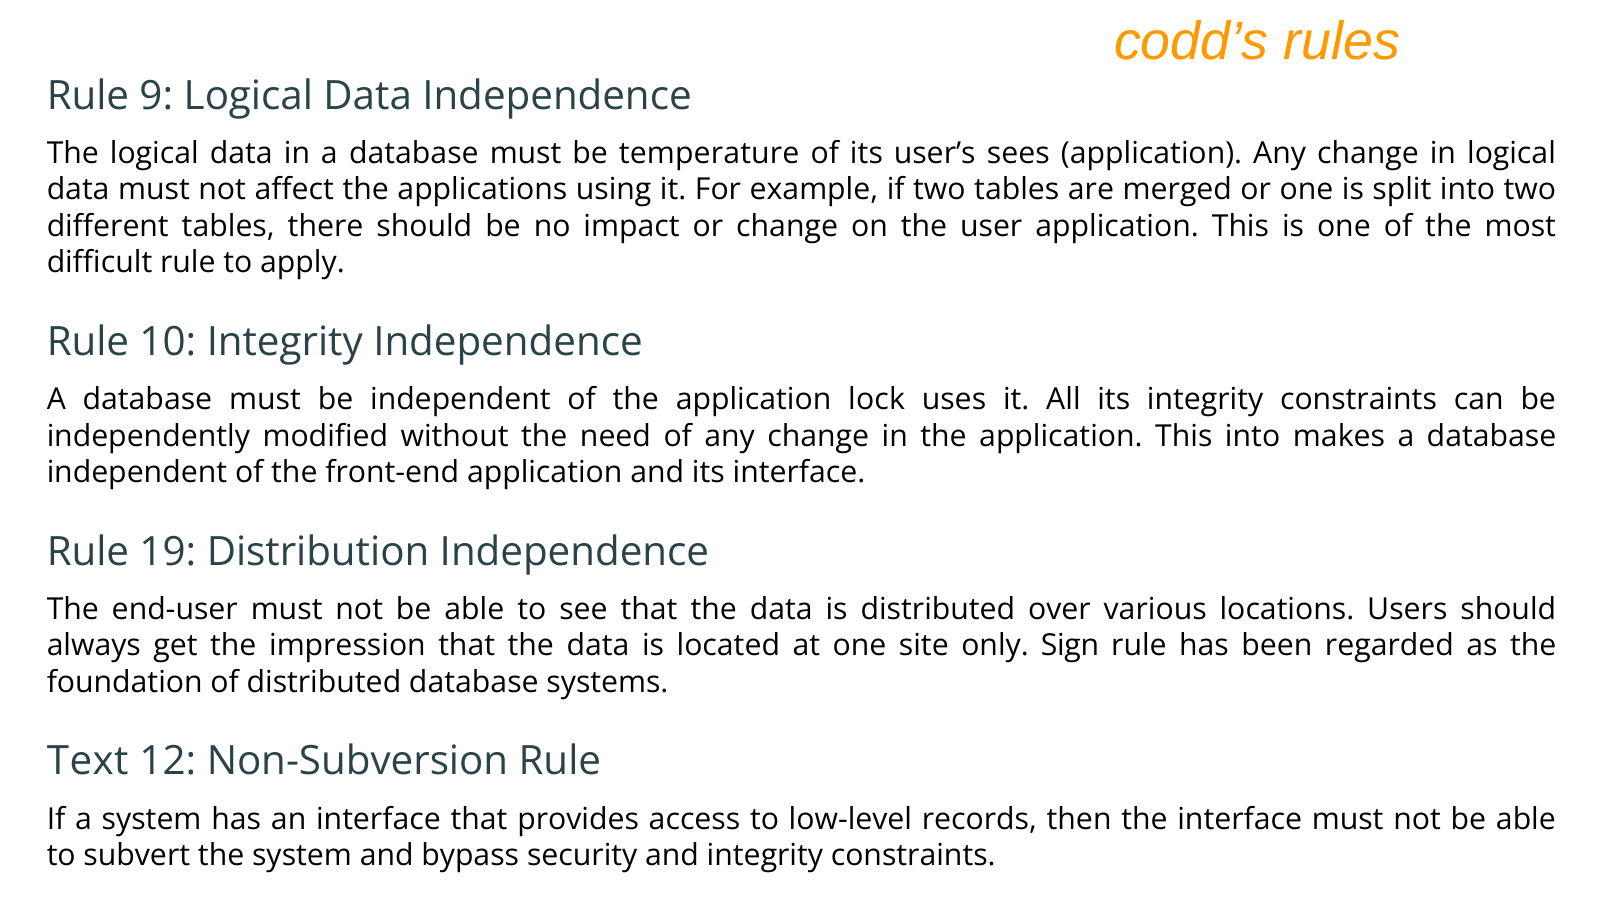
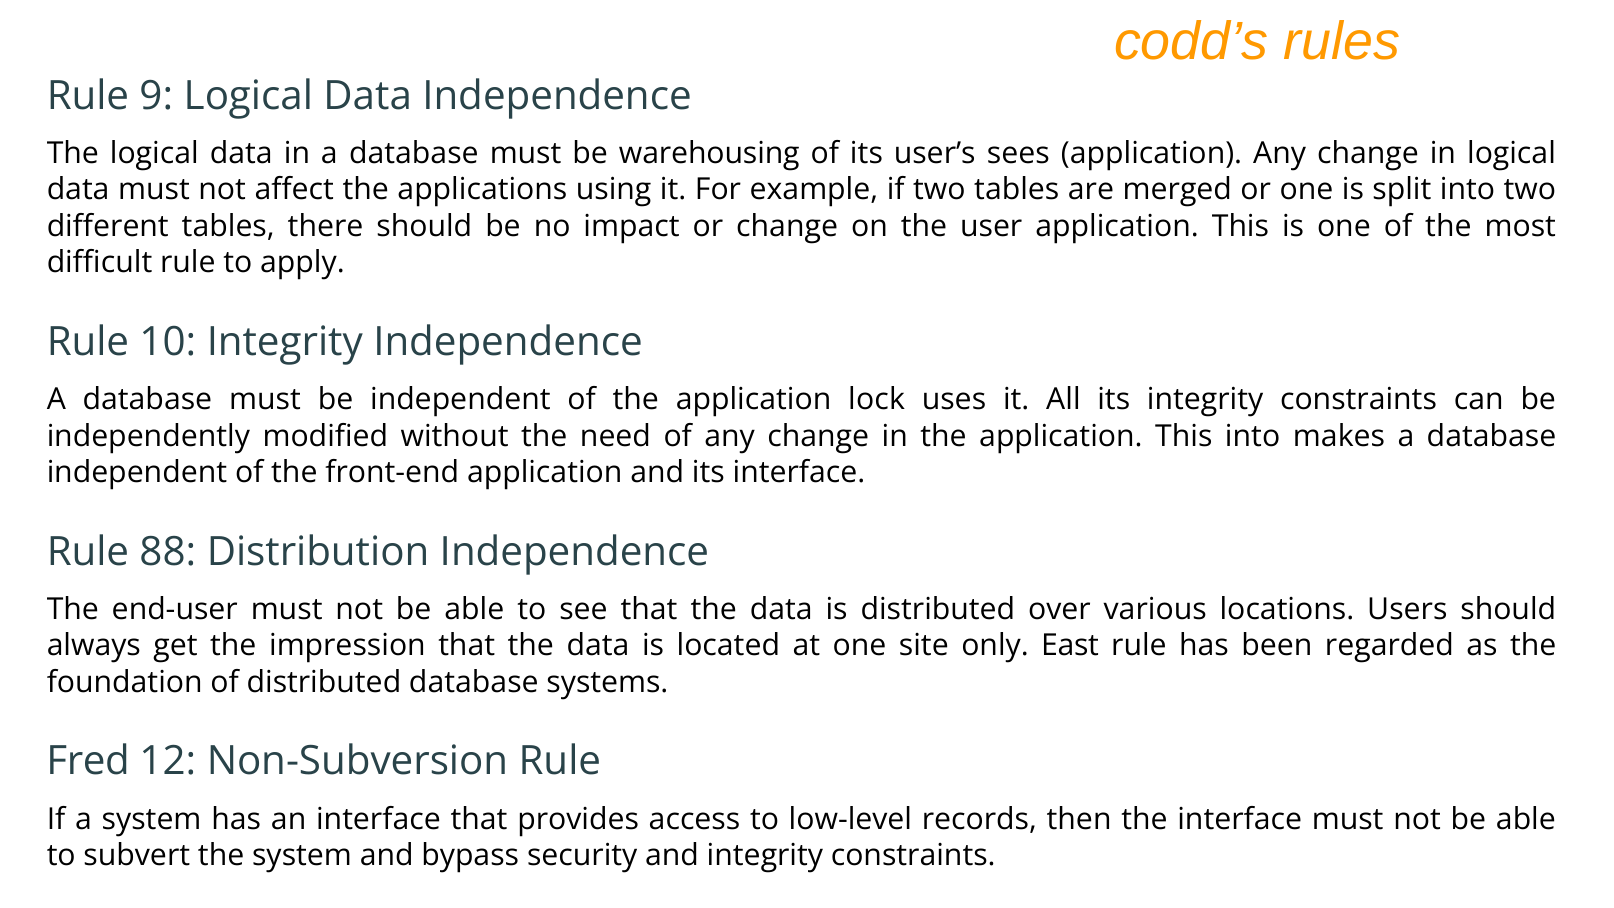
temperature: temperature -> warehousing
19: 19 -> 88
Sign: Sign -> East
Text: Text -> Fred
